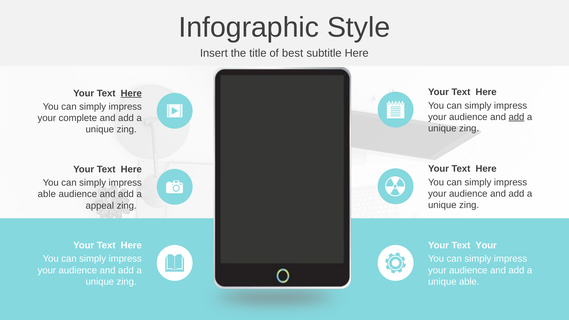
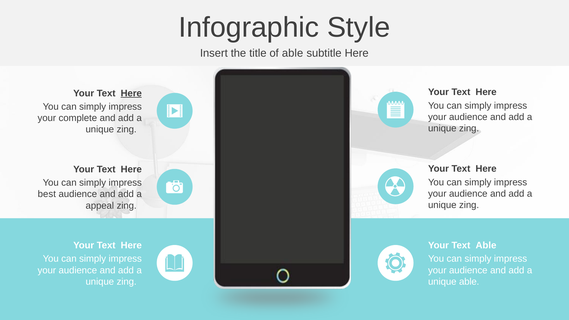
of best: best -> able
add at (516, 117) underline: present -> none
able at (47, 194): able -> best
Text Your: Your -> Able
